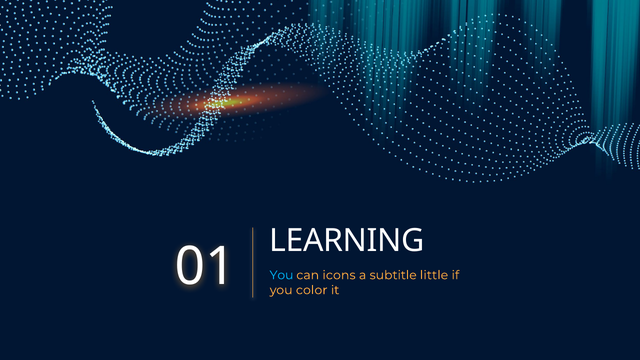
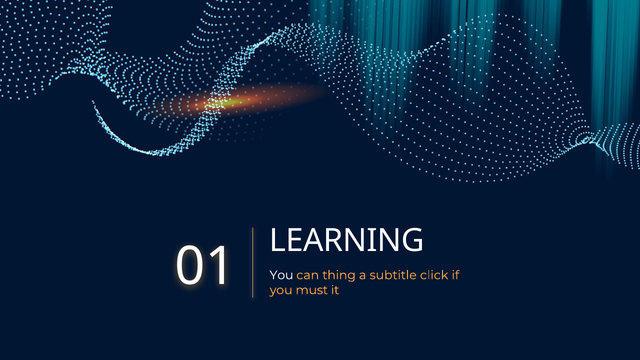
You at (281, 275) colour: light blue -> white
icons: icons -> thing
little: little -> click
color: color -> must
